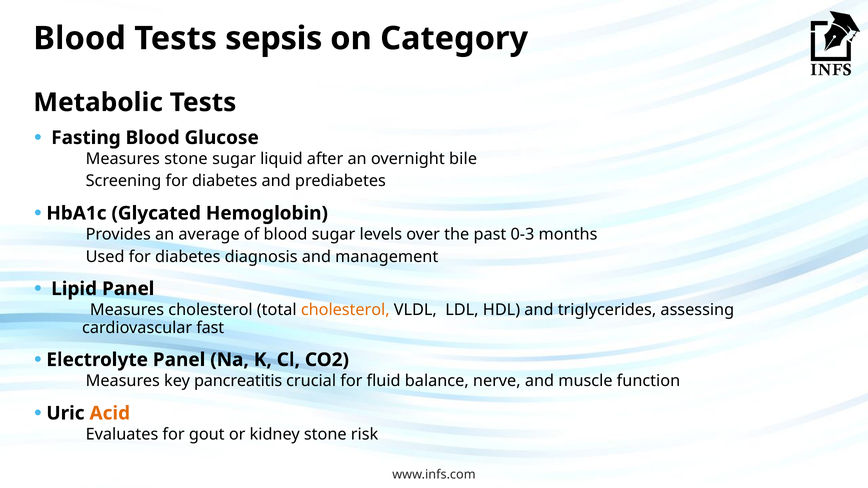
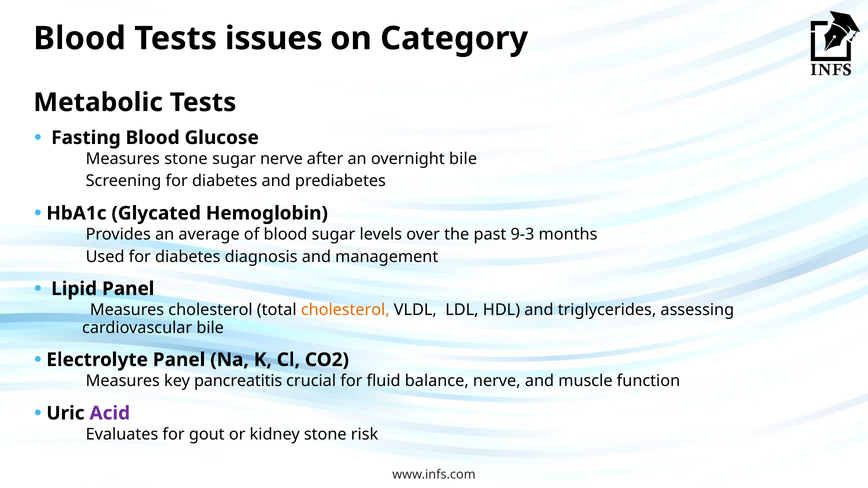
sepsis: sepsis -> issues
sugar liquid: liquid -> nerve
0-3: 0-3 -> 9-3
cardiovascular fast: fast -> bile
Acid colour: orange -> purple
